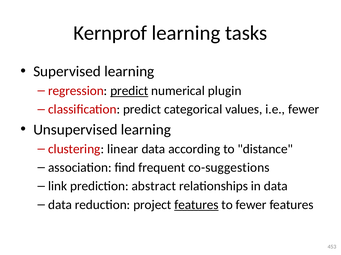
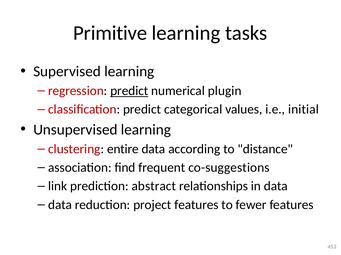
Kernprof: Kernprof -> Primitive
i.e fewer: fewer -> initial
linear: linear -> entire
features at (196, 205) underline: present -> none
